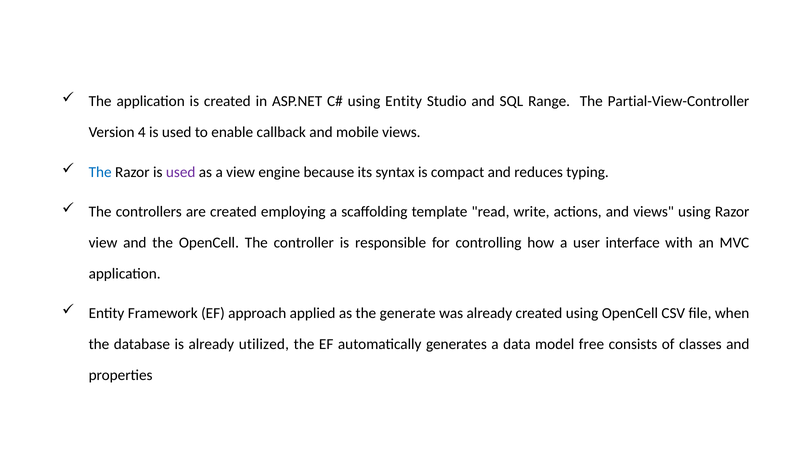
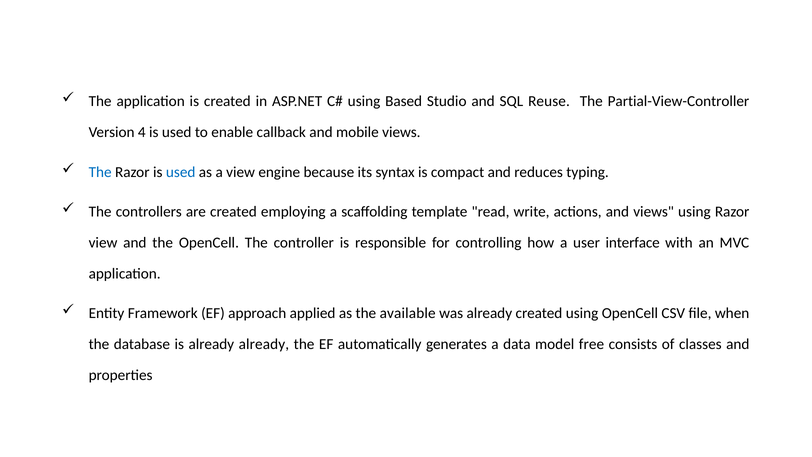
using Entity: Entity -> Based
Range: Range -> Reuse
used at (181, 172) colour: purple -> blue
generate: generate -> available
already utilized: utilized -> already
